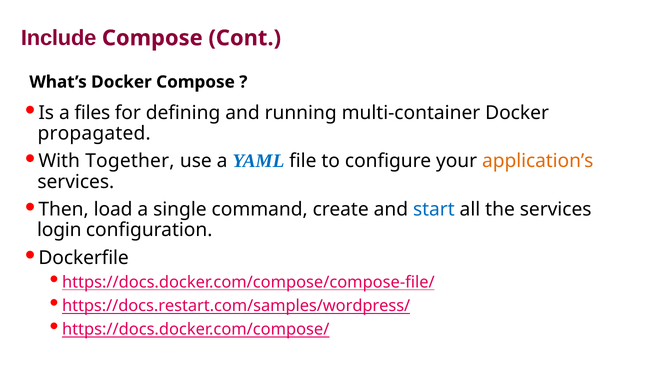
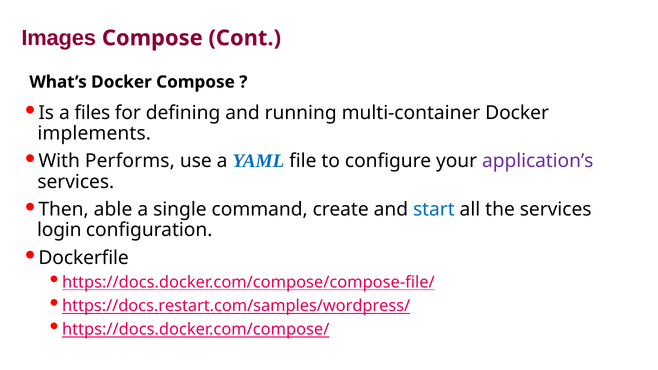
Include: Include -> Images
propagated: propagated -> implements
Together: Together -> Performs
application’s colour: orange -> purple
load: load -> able
